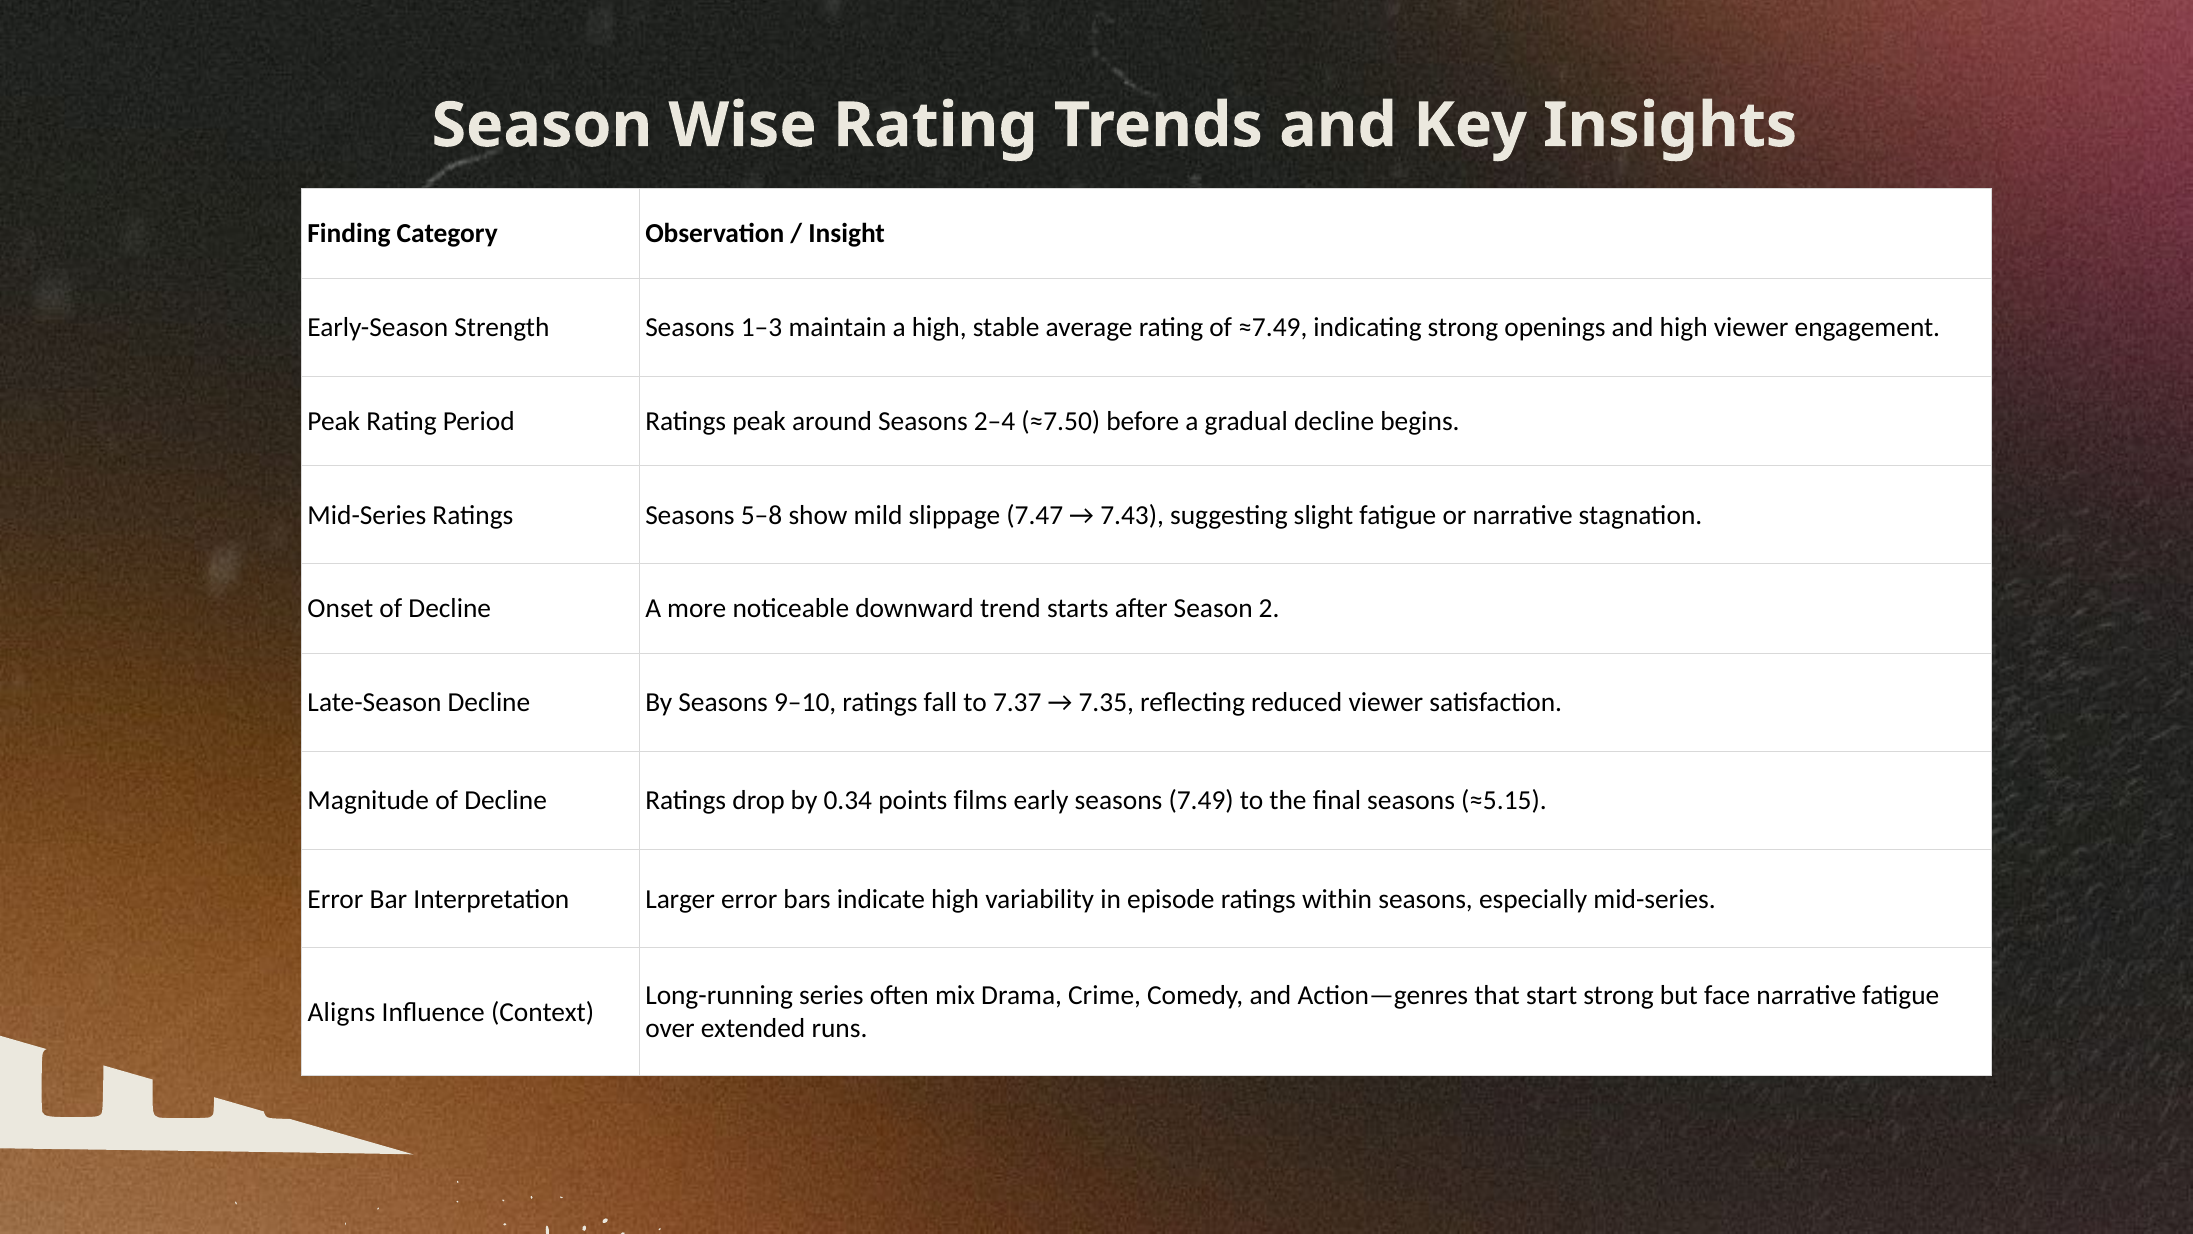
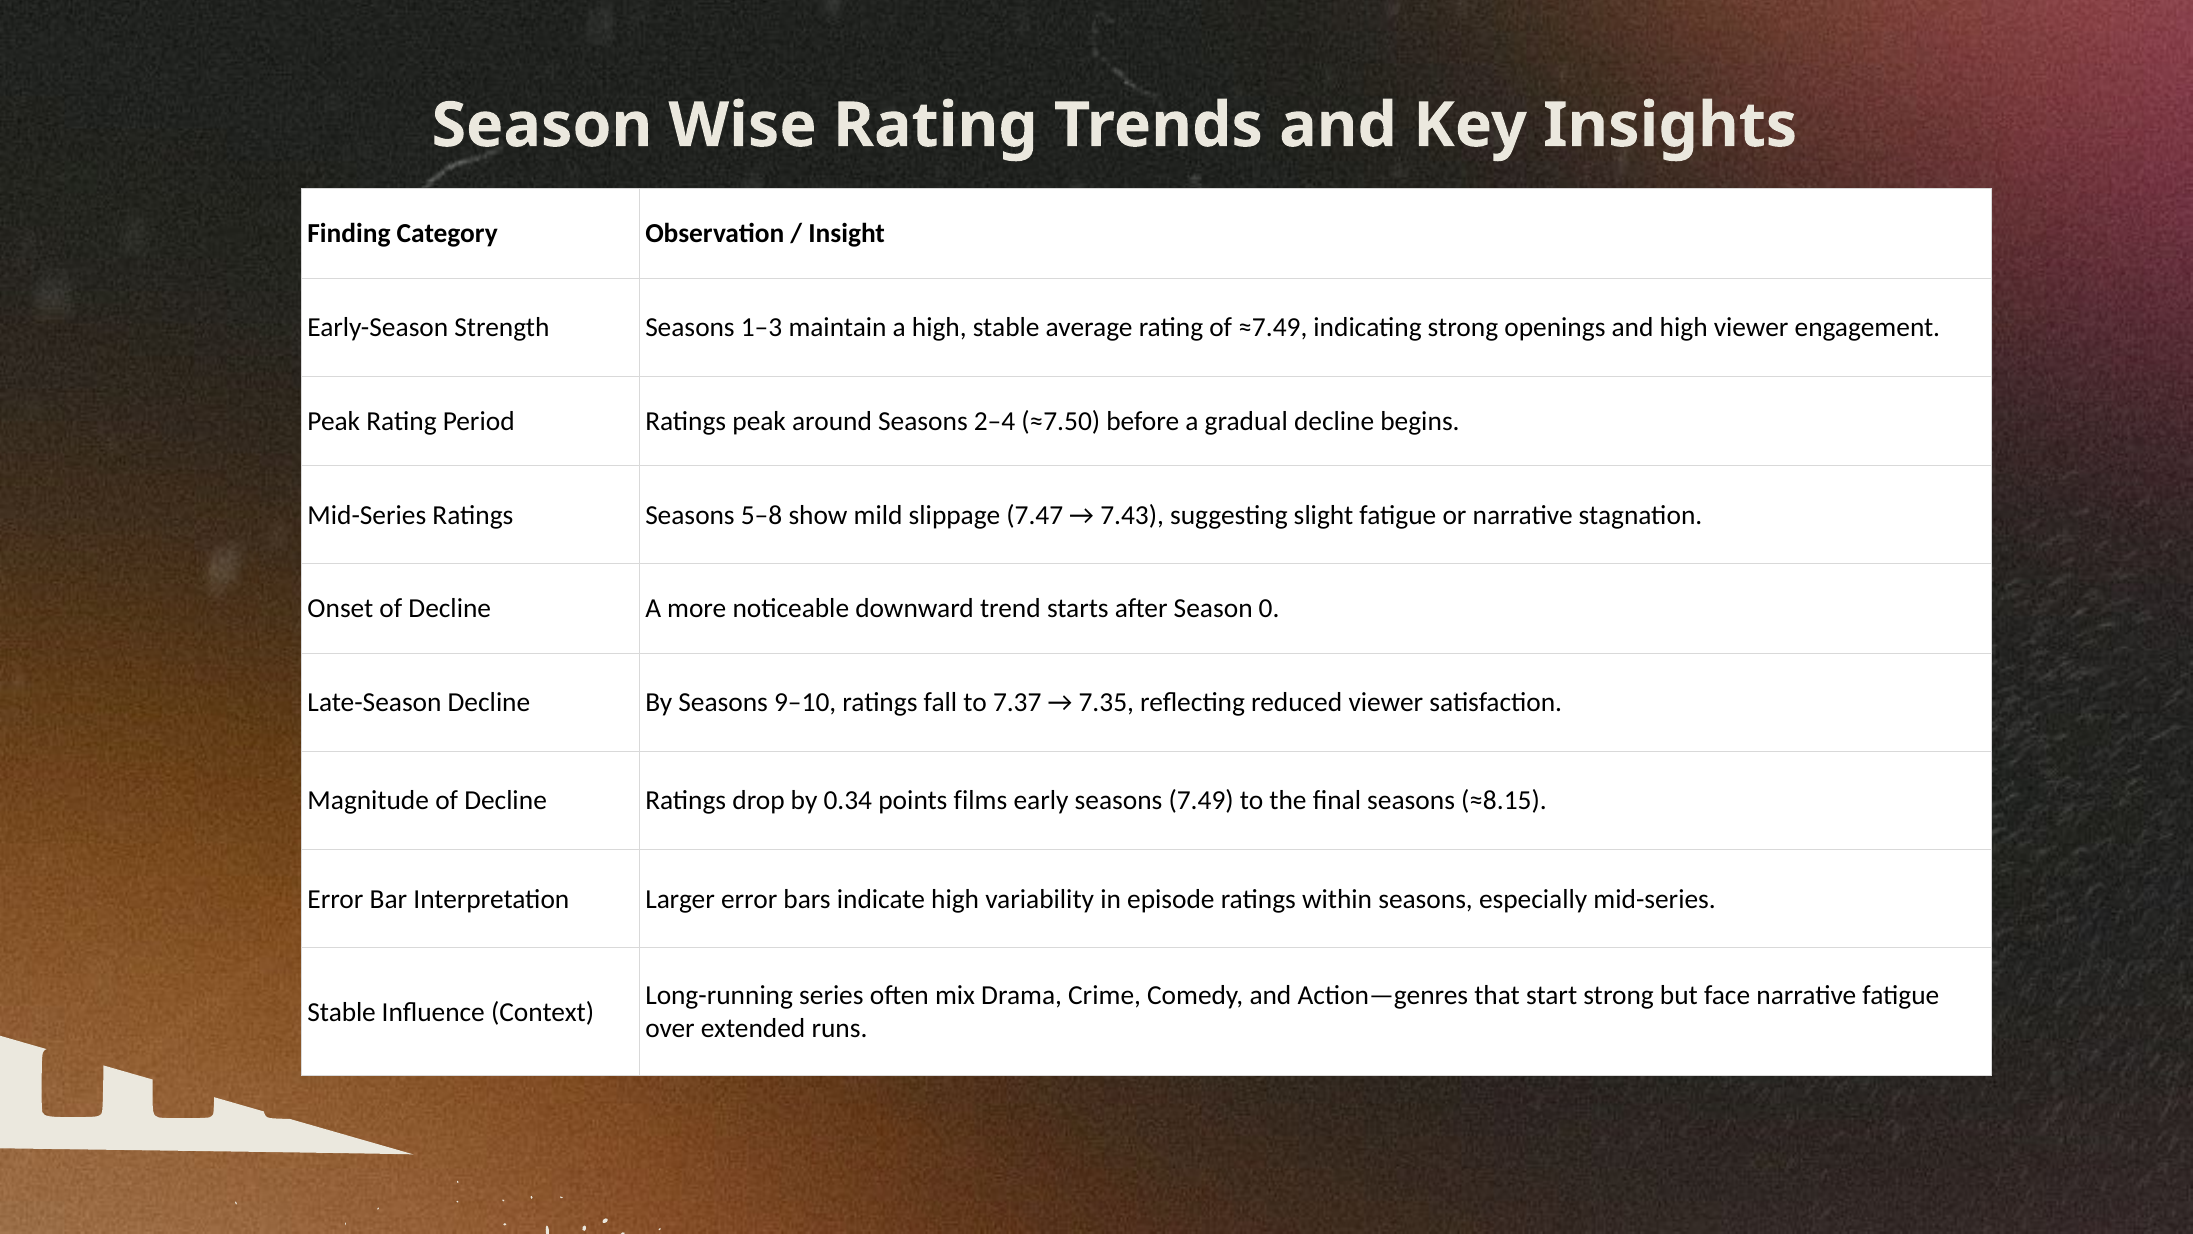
2: 2 -> 0
≈5.15: ≈5.15 -> ≈8.15
Aligns at (341, 1012): Aligns -> Stable
